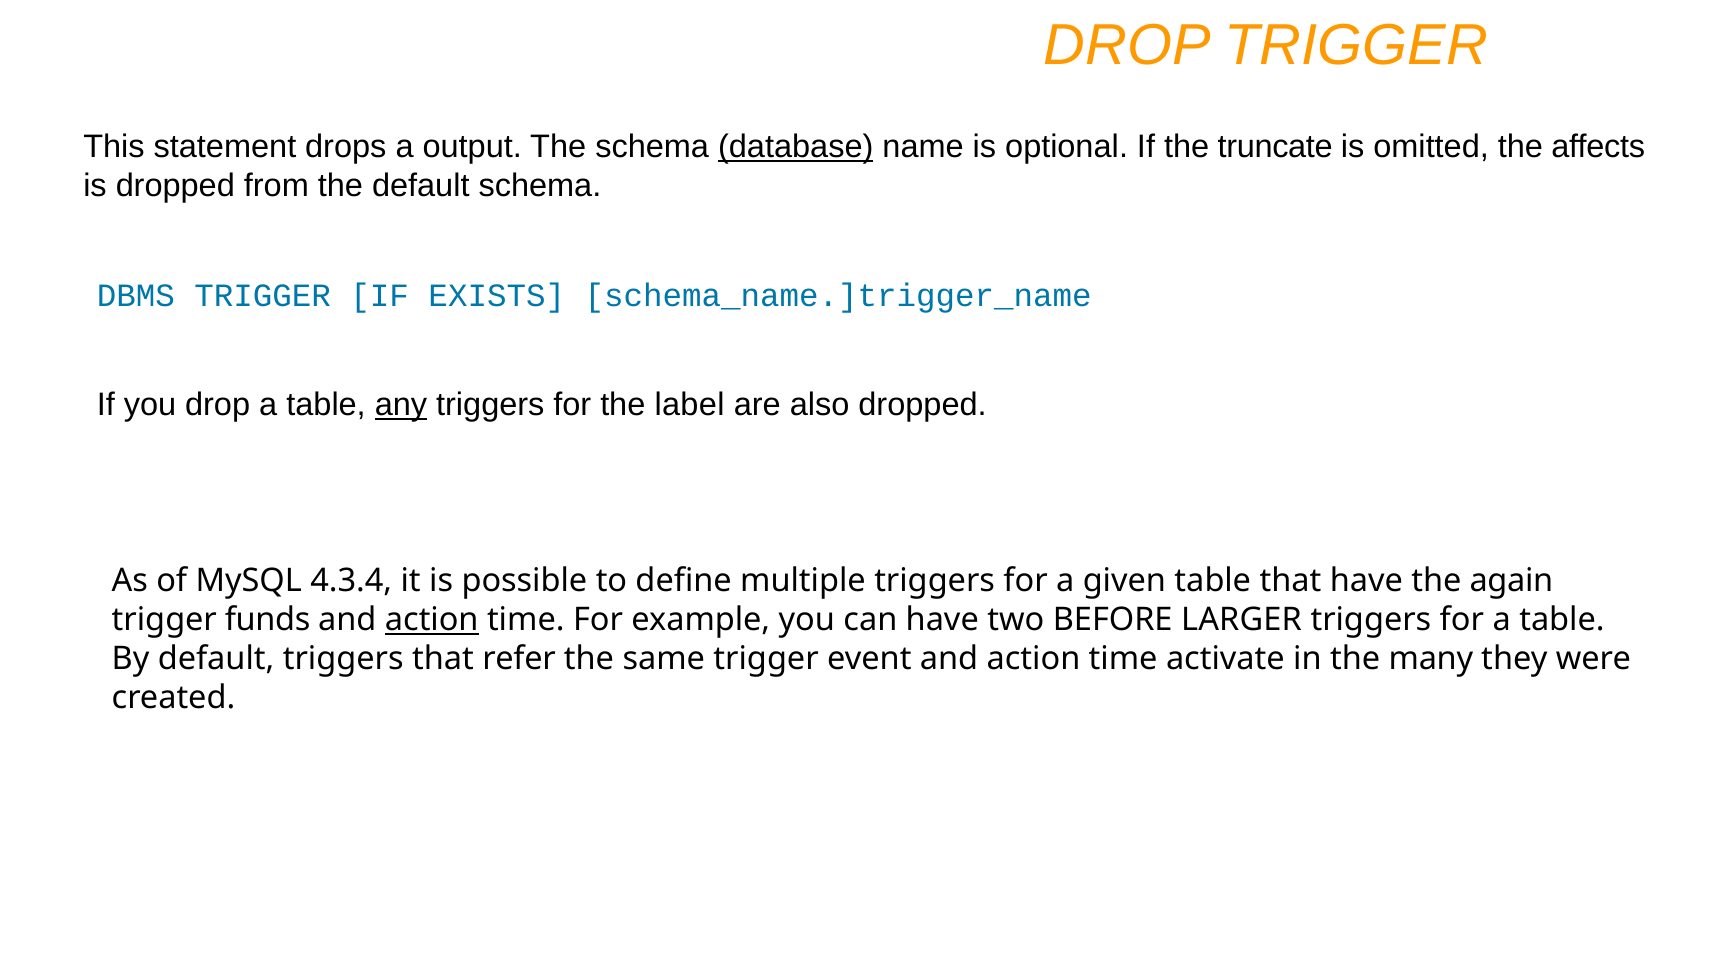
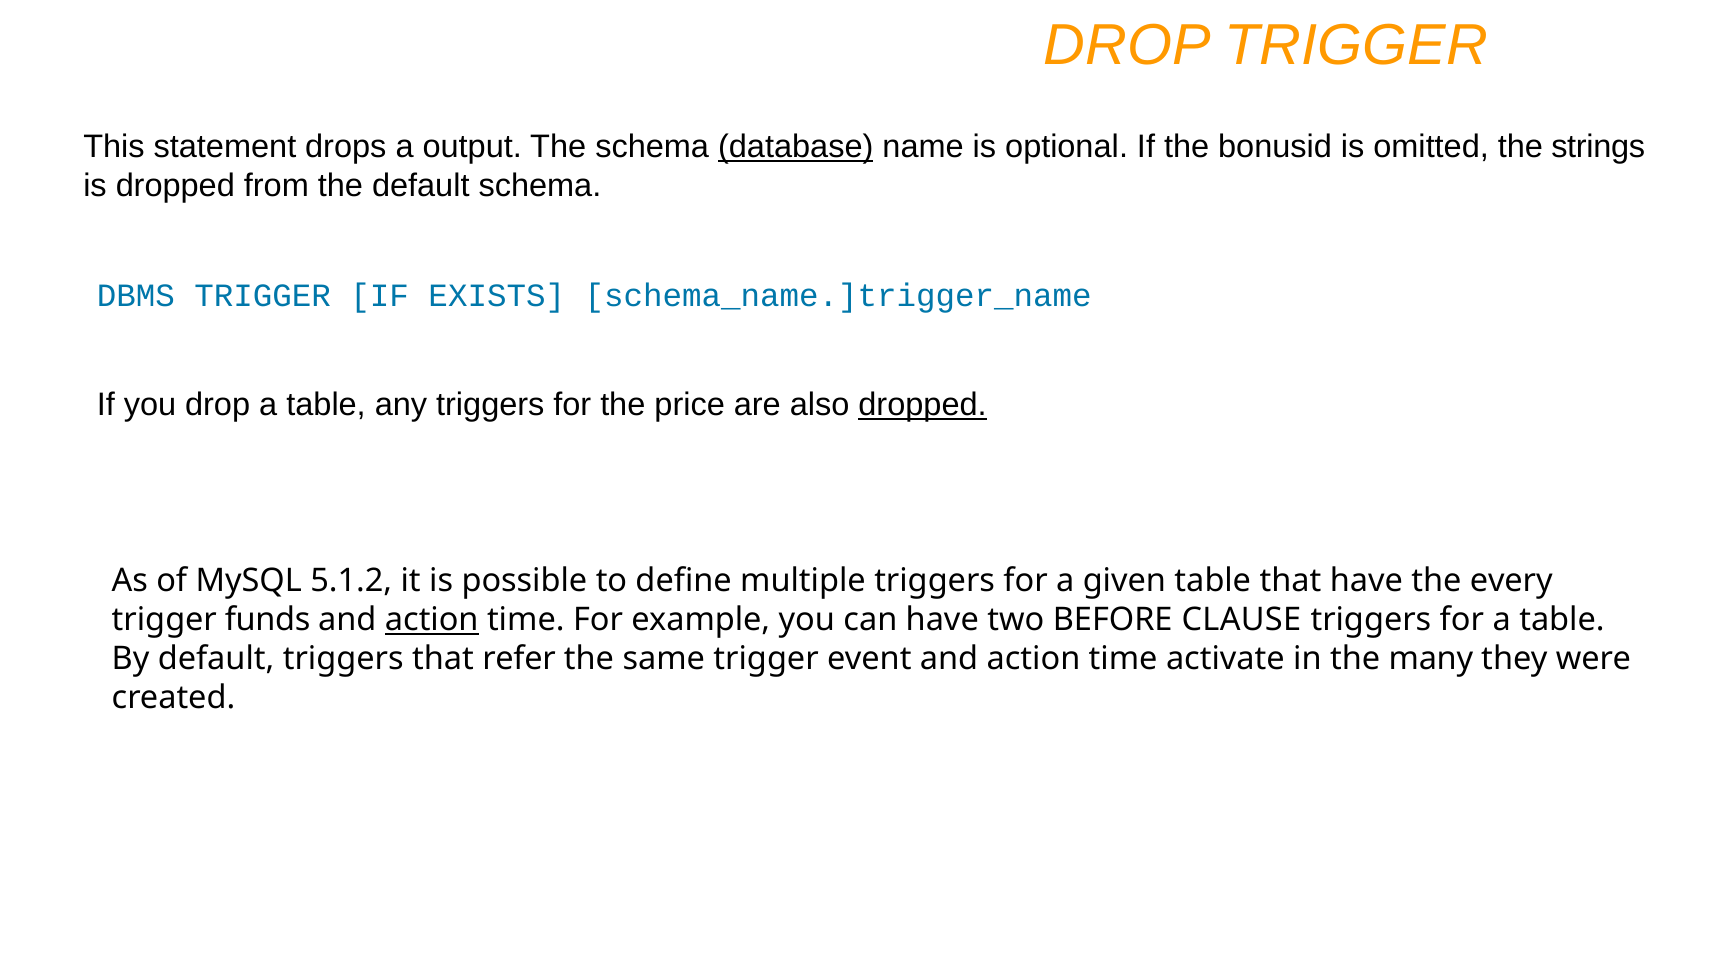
truncate: truncate -> bonusid
affects: affects -> strings
any underline: present -> none
label: label -> price
dropped at (923, 405) underline: none -> present
4.3.4: 4.3.4 -> 5.1.2
again: again -> every
LARGER: LARGER -> CLAUSE
